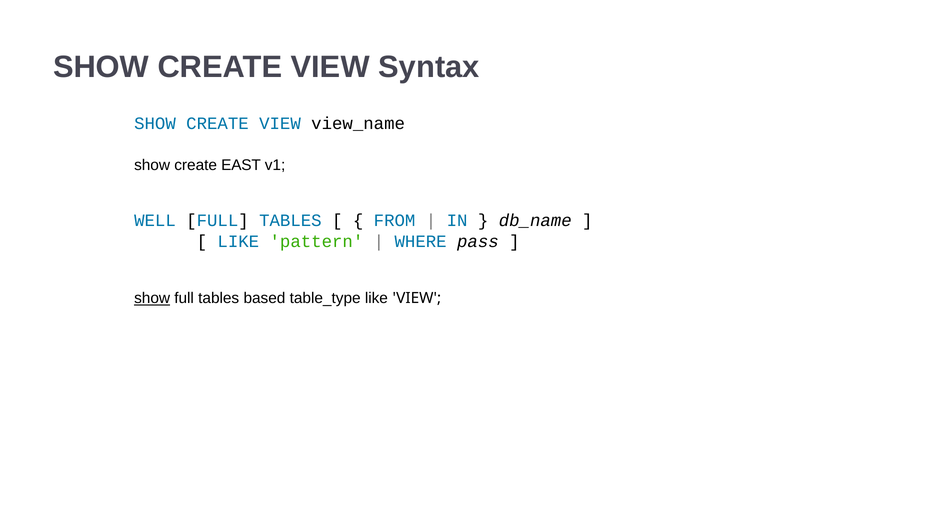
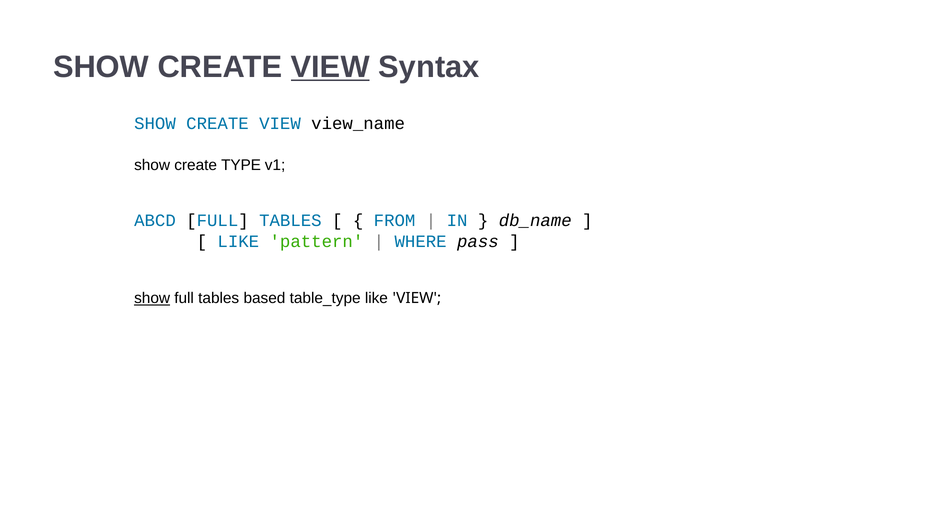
VIEW at (330, 67) underline: none -> present
EAST: EAST -> TYPE
WELL: WELL -> ABCD
